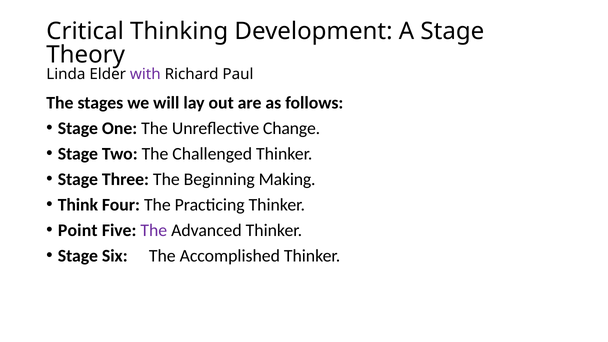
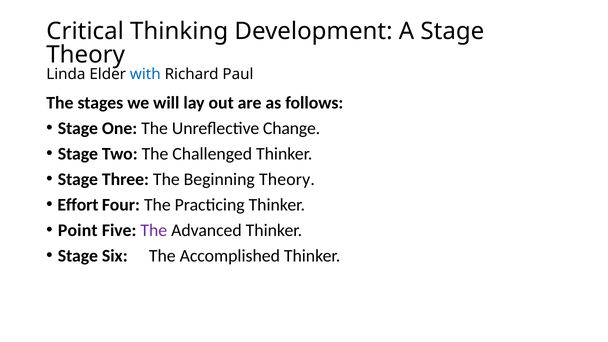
with colour: purple -> blue
Beginning Making: Making -> Theory
Think: Think -> Effort
